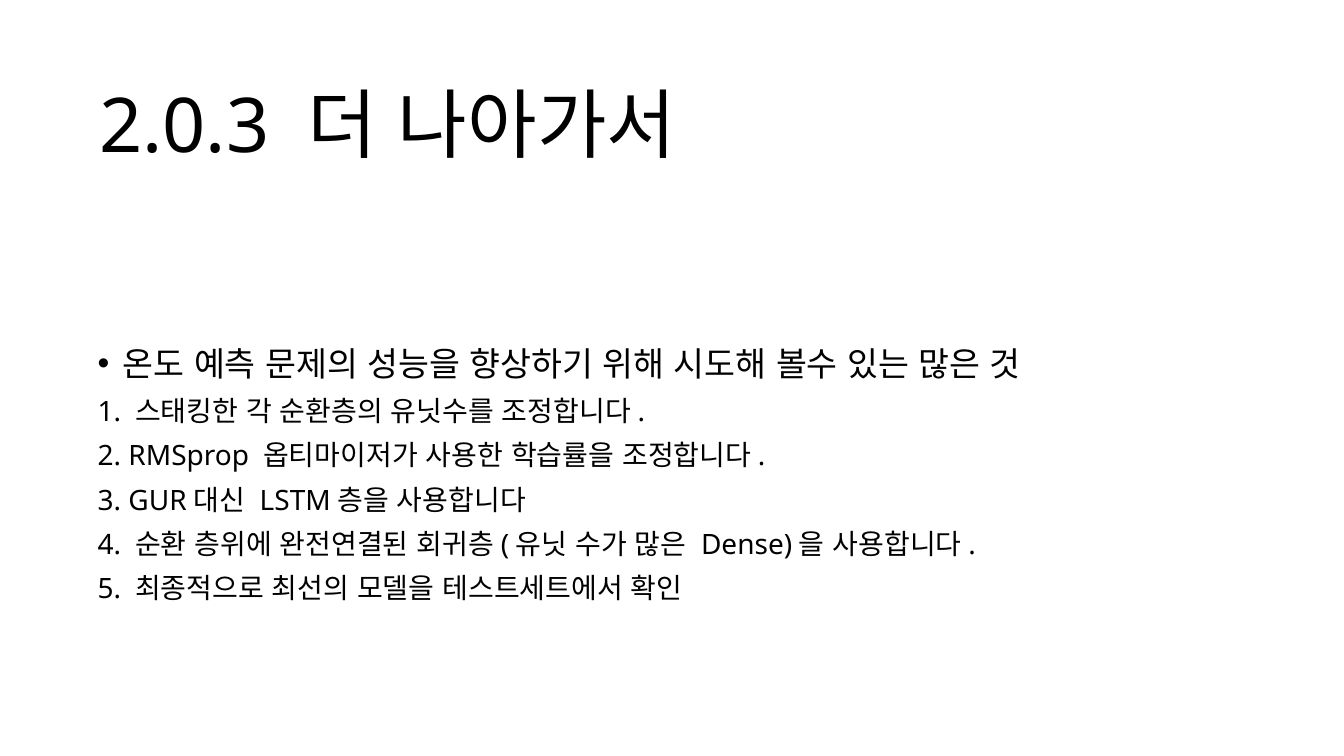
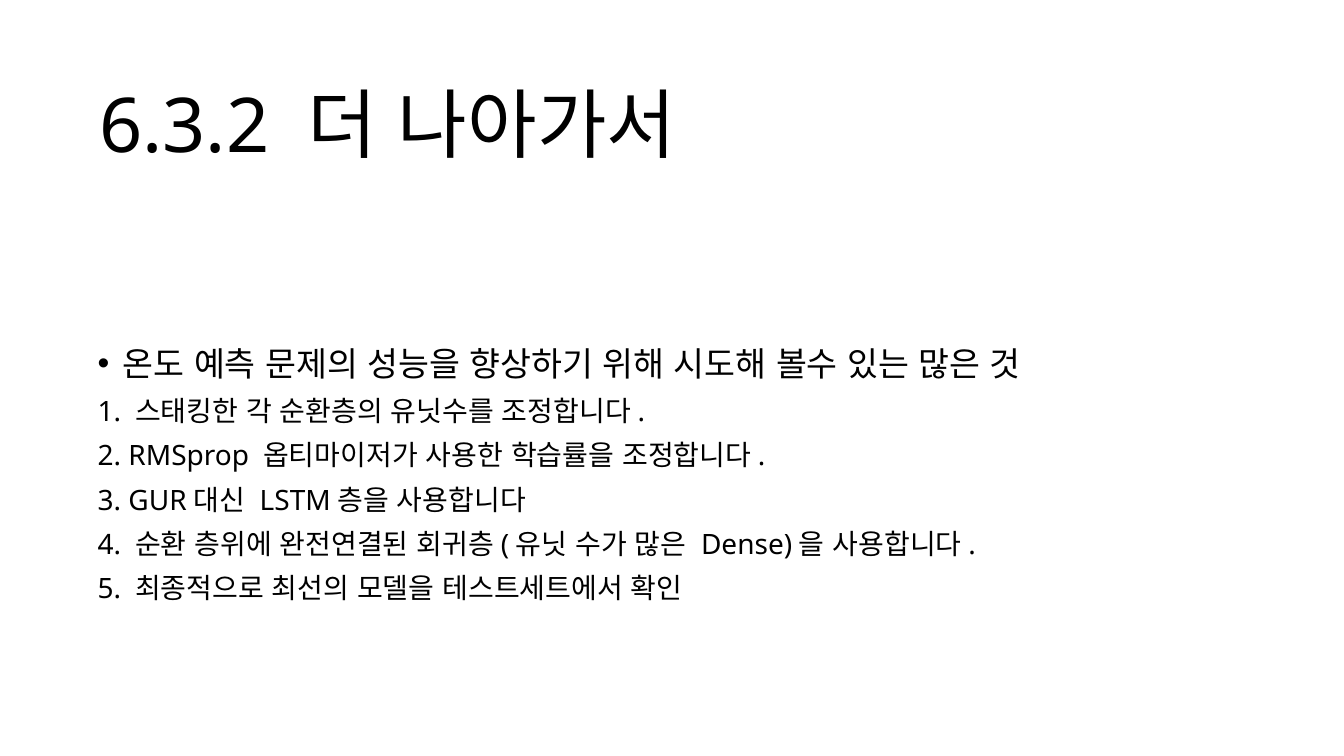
2.0.3: 2.0.3 -> 6.3.2
